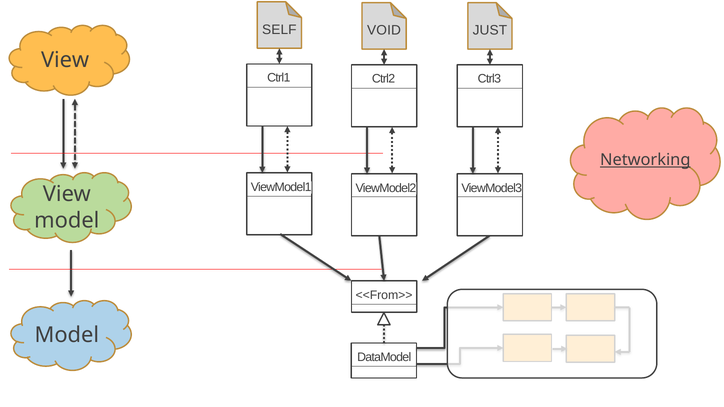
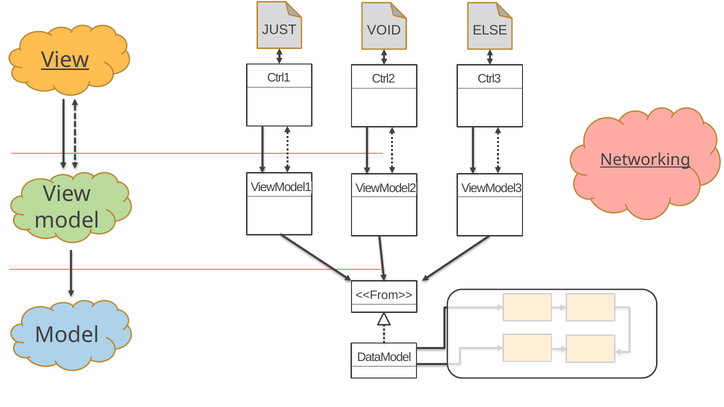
SELF: SELF -> JUST
JUST: JUST -> ELSE
View at (65, 60) underline: none -> present
